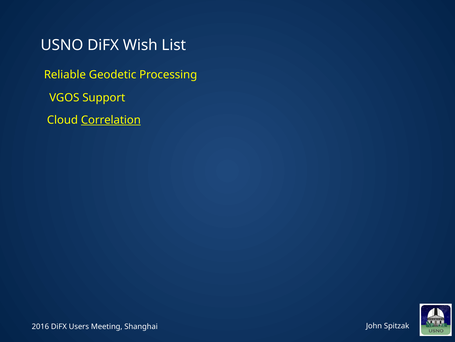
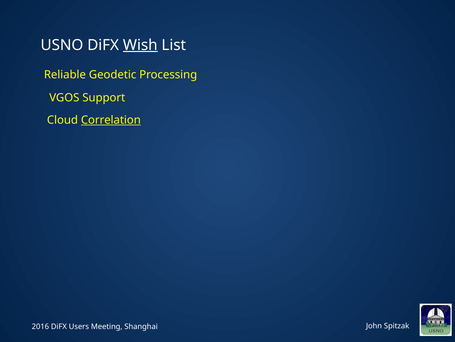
Wish underline: none -> present
